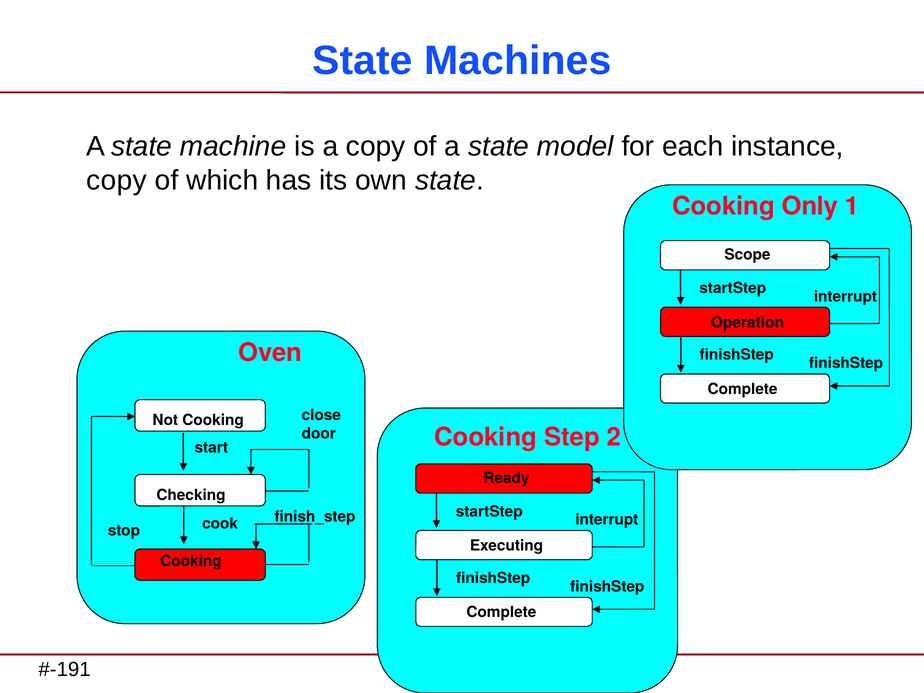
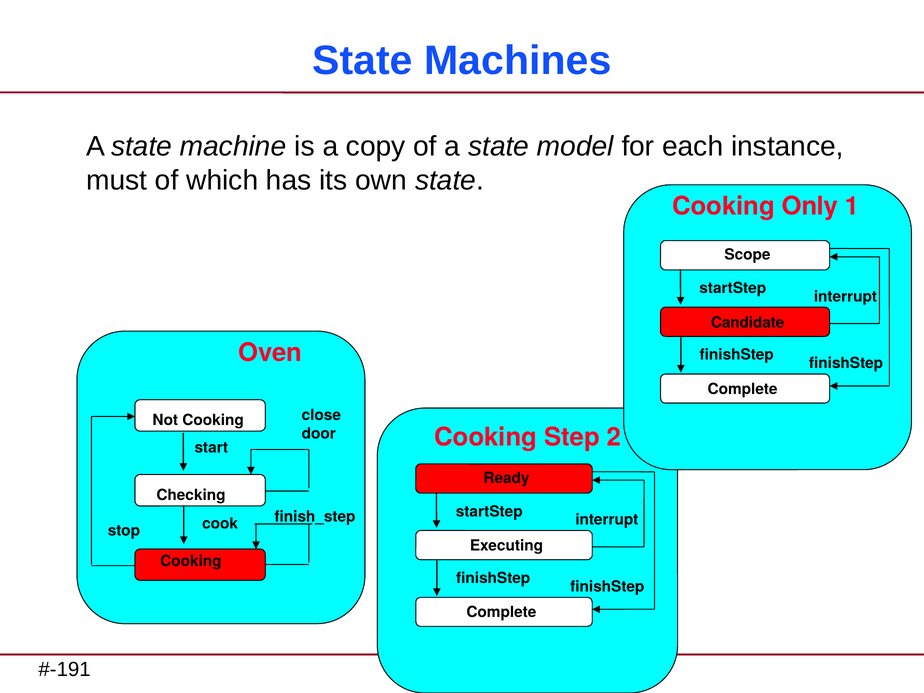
copy at (117, 180): copy -> must
Operation: Operation -> Candidate
